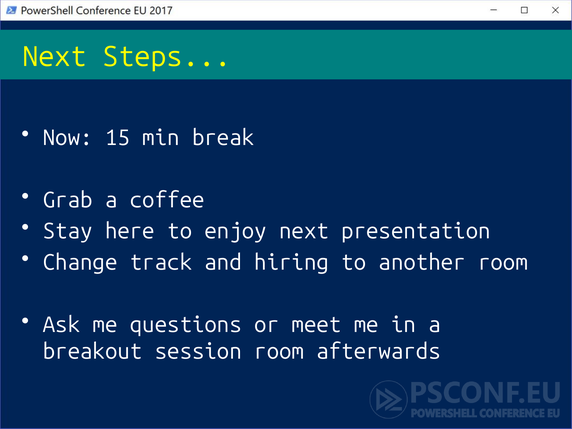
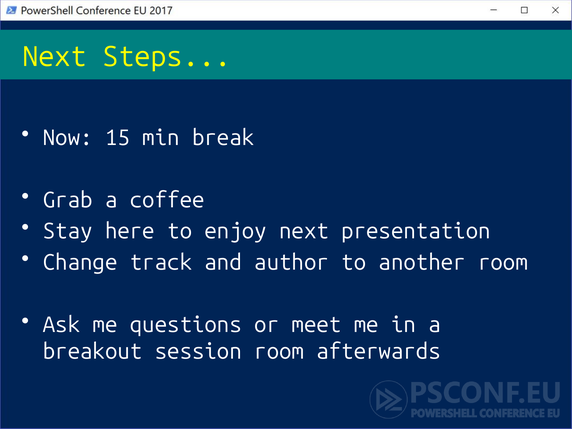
hiring: hiring -> author
